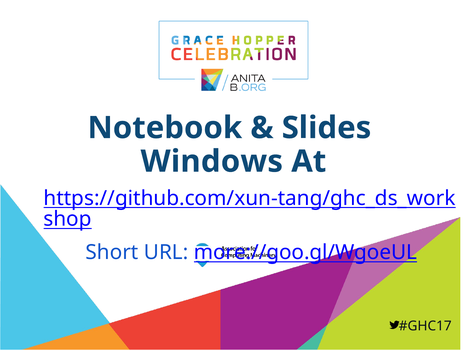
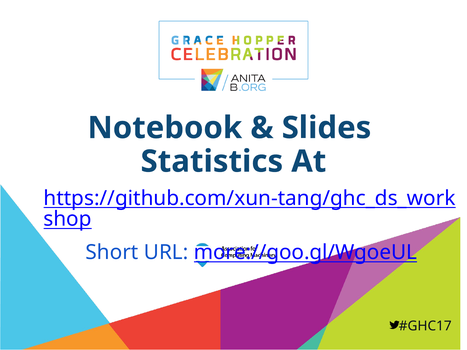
Windows: Windows -> Statistics
